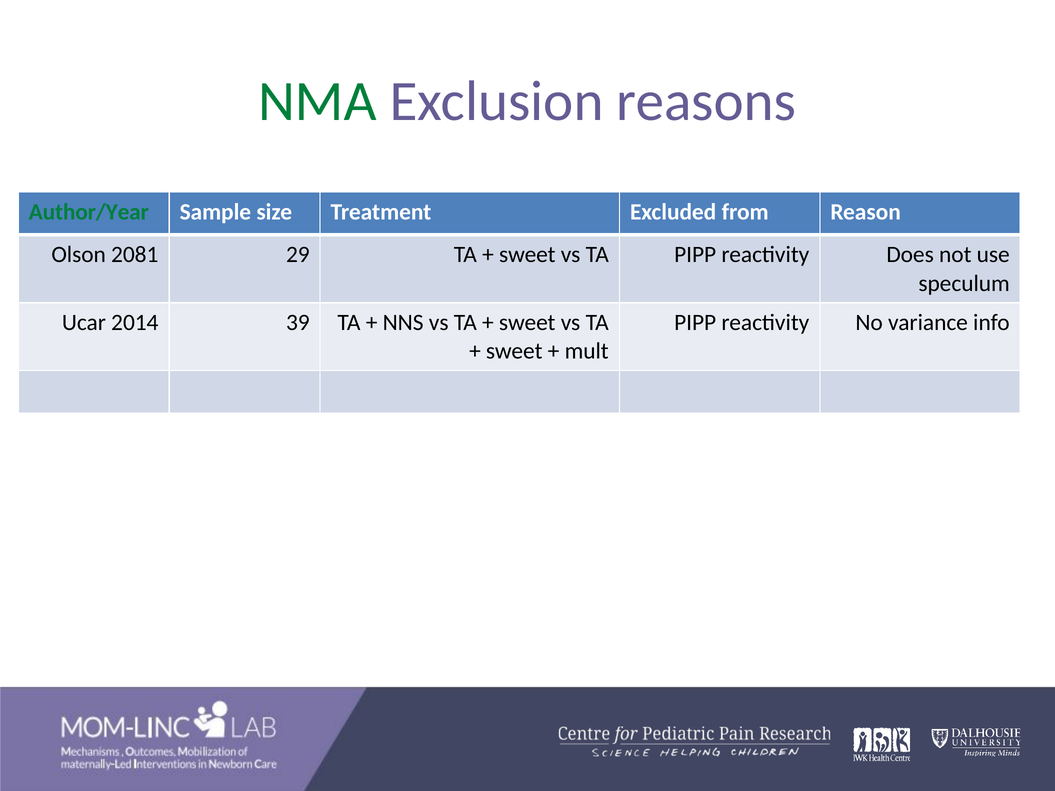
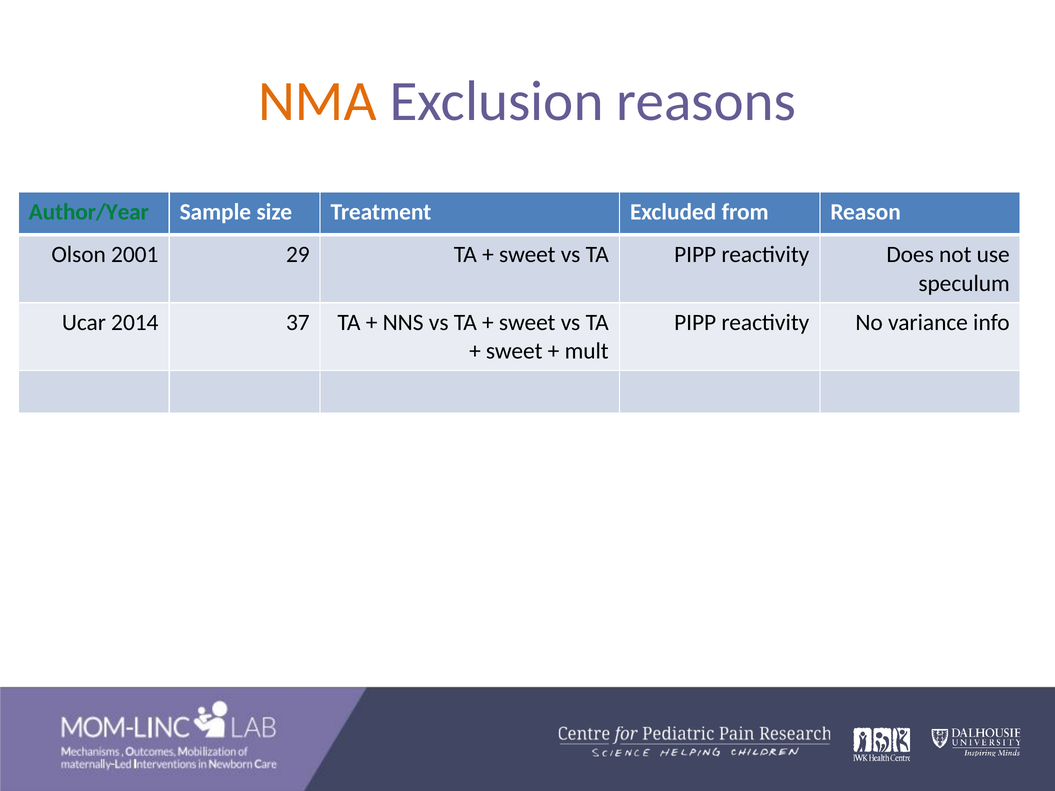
NMA colour: green -> orange
2081: 2081 -> 2001
39: 39 -> 37
